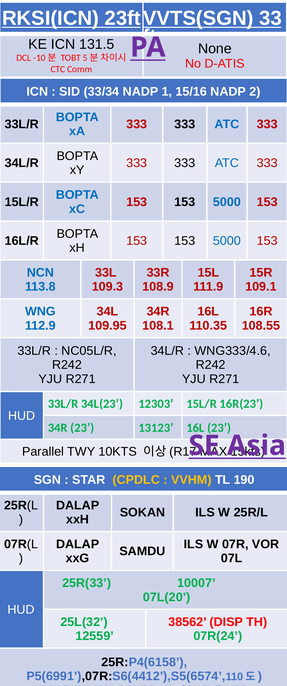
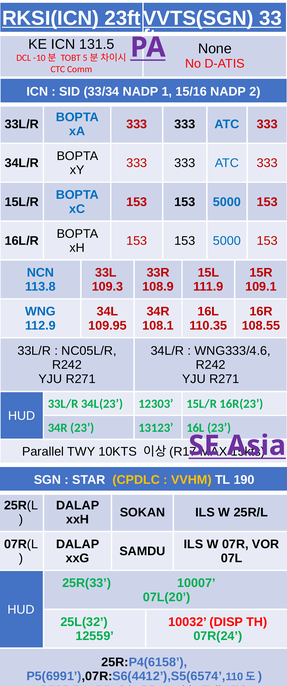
38562: 38562 -> 10032
